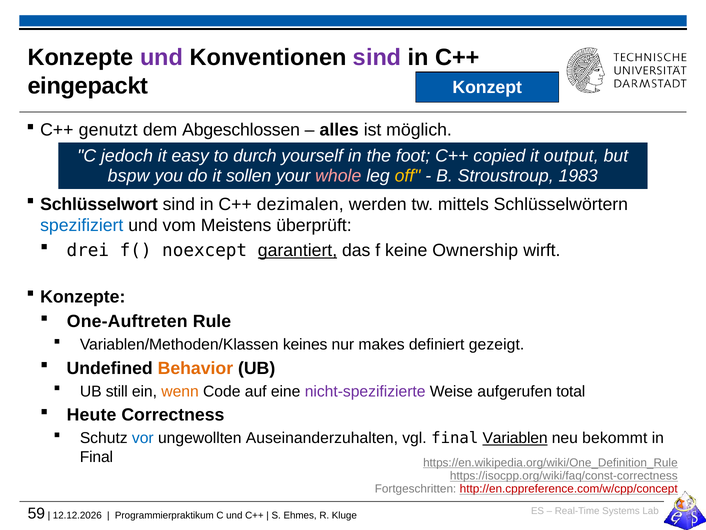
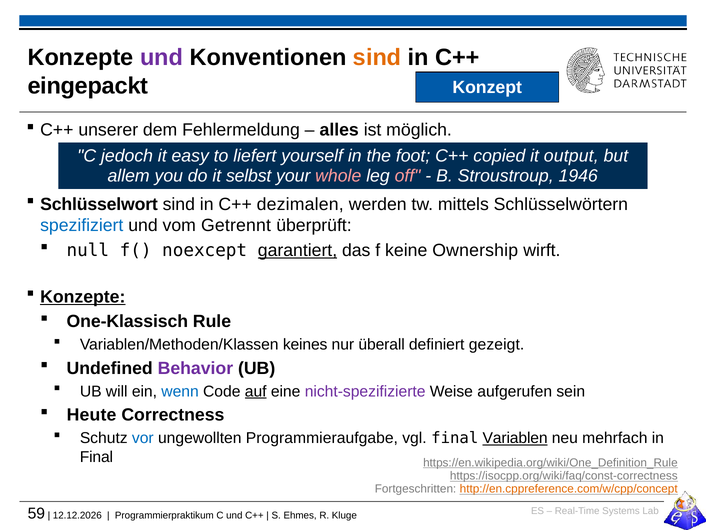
sind at (377, 58) colour: purple -> orange
genutzt: genutzt -> unserer
Abgeschlossen: Abgeschlossen -> Fehlermeldung
durch: durch -> liefert
bspw: bspw -> allem
sollen: sollen -> selbst
off colour: yellow -> pink
1983: 1983 -> 1946
Meistens: Meistens -> Getrennt
drei: drei -> null
Konzepte at (83, 297) underline: none -> present
One-Auftreten: One-Auftreten -> One-Klassisch
makes: makes -> überall
Behavior colour: orange -> purple
still: still -> will
wenn colour: orange -> blue
auf underline: none -> present
total: total -> sein
Auseinanderzuhalten: Auseinanderzuhalten -> Programmieraufgabe
bekommt: bekommt -> mehrfach
http://en.cppreference.com/w/cpp/concept colour: red -> orange
